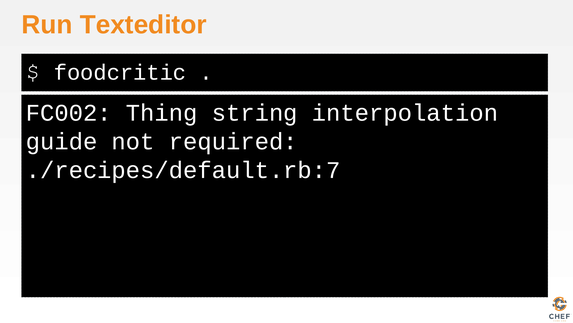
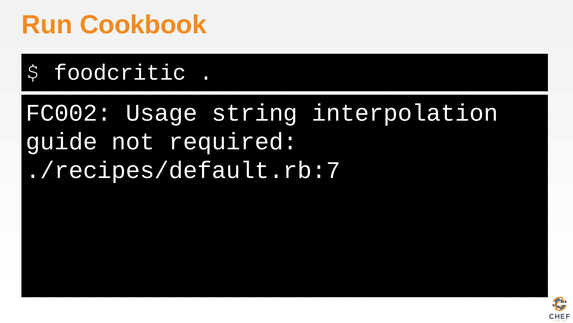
Texteditor: Texteditor -> Cookbook
Thing: Thing -> Usage
